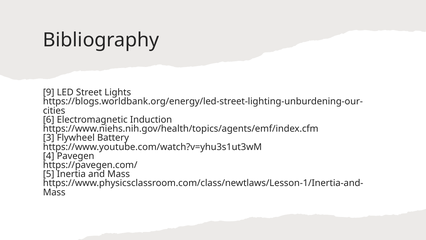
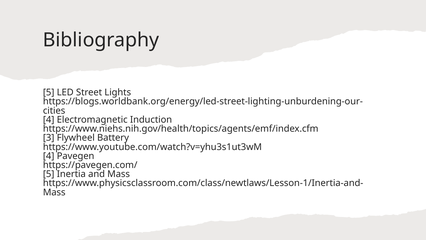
9 at (49, 92): 9 -> 5
6 at (49, 120): 6 -> 4
